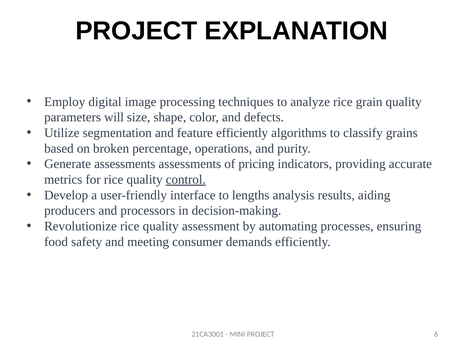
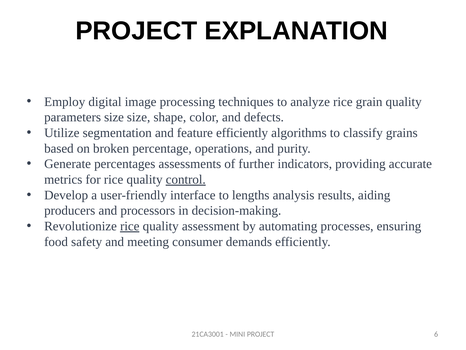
parameters will: will -> size
Generate assessments: assessments -> percentages
pricing: pricing -> further
rice at (130, 226) underline: none -> present
